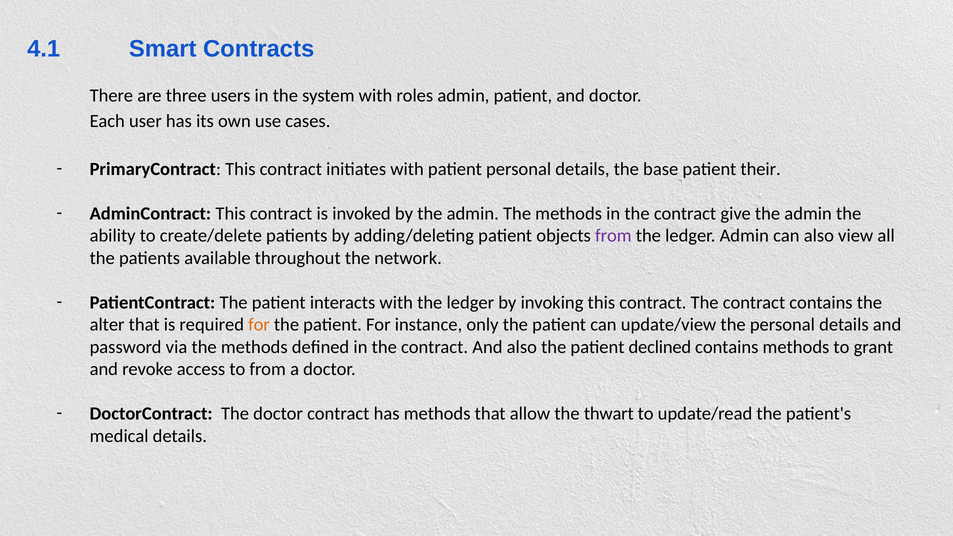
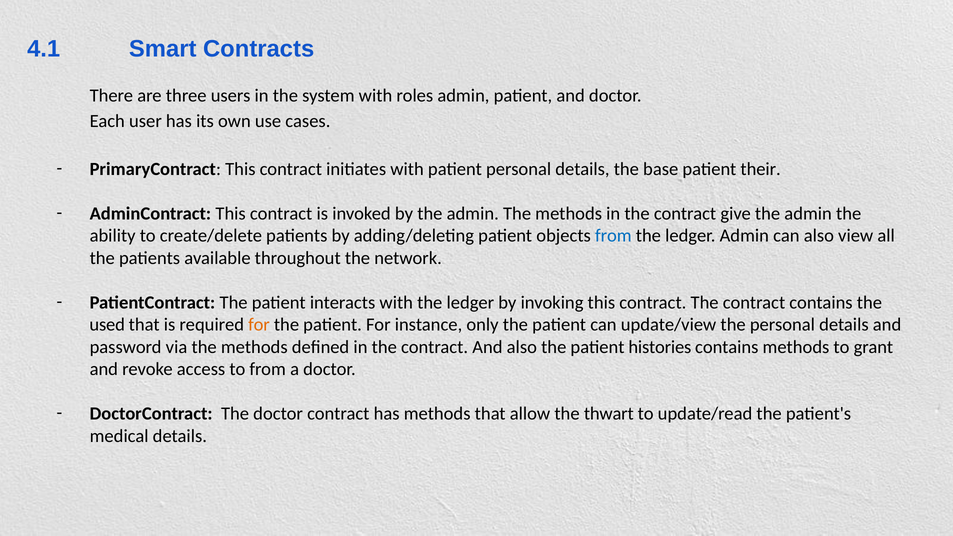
from at (613, 236) colour: purple -> blue
alter: alter -> used
declined: declined -> histories
